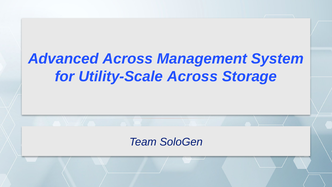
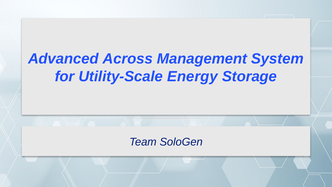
Utility-Scale Across: Across -> Energy
